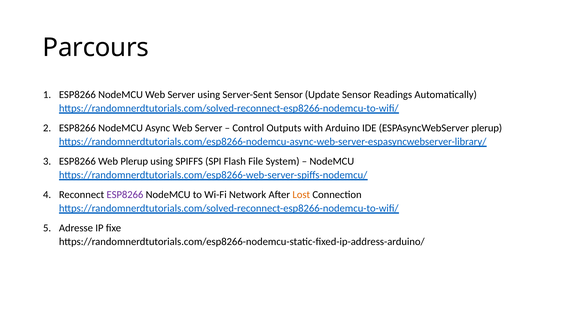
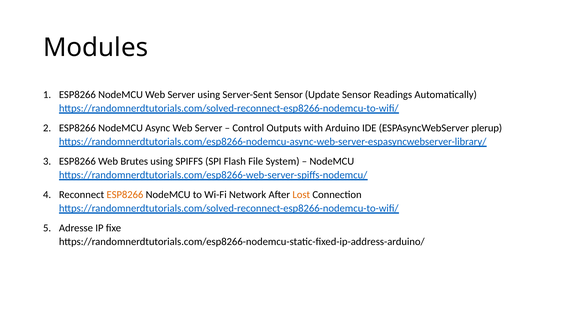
Parcours: Parcours -> Modules
Web Plerup: Plerup -> Brutes
ESP8266 at (125, 195) colour: purple -> orange
